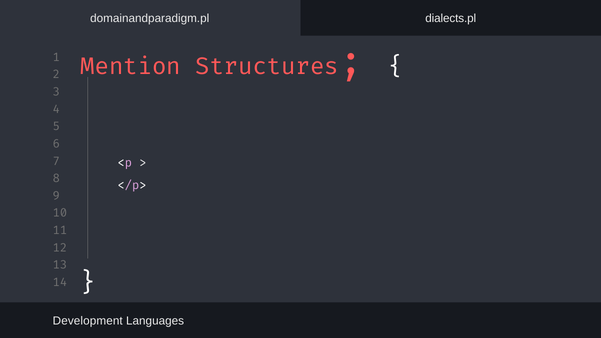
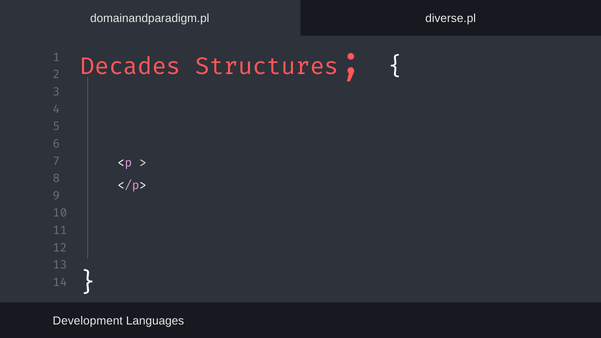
dialects.pl: dialects.pl -> diverse.pl
Mention: Mention -> Decades
